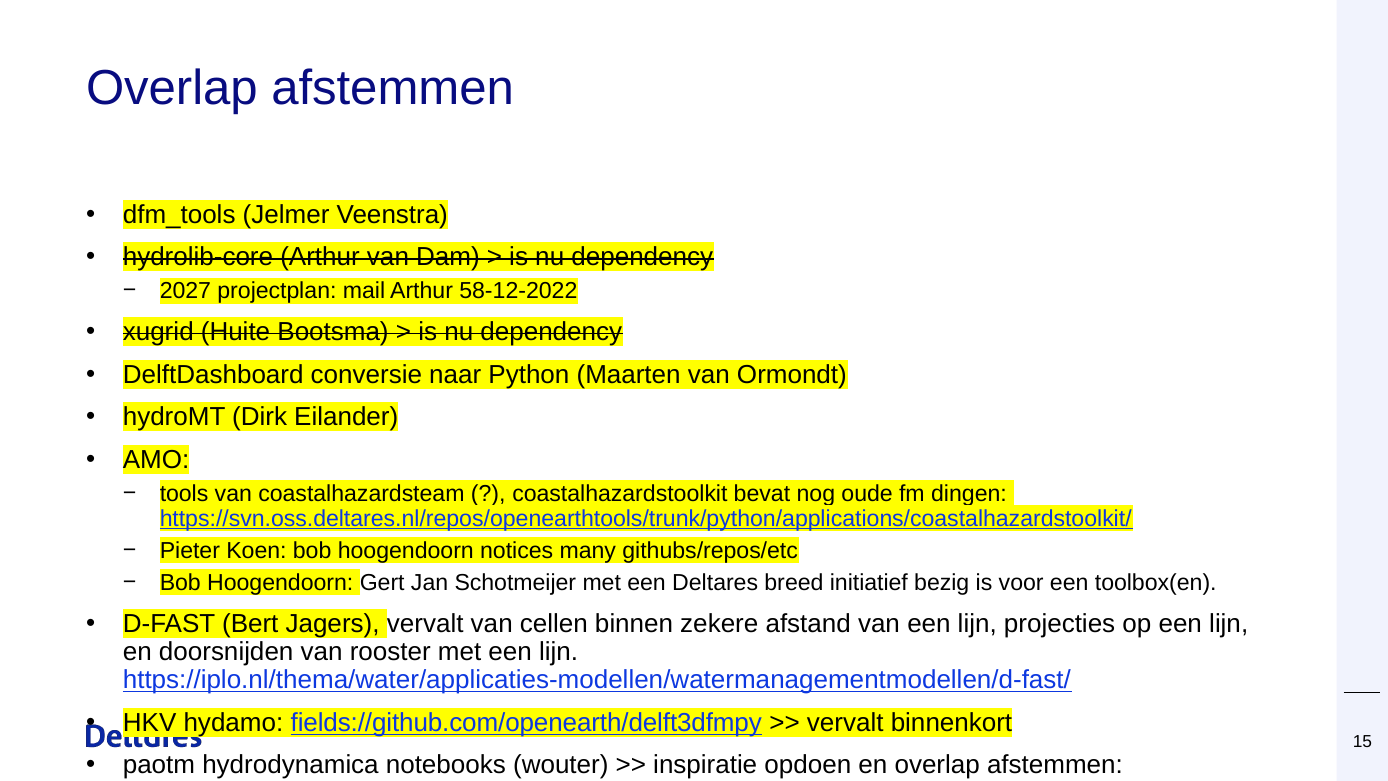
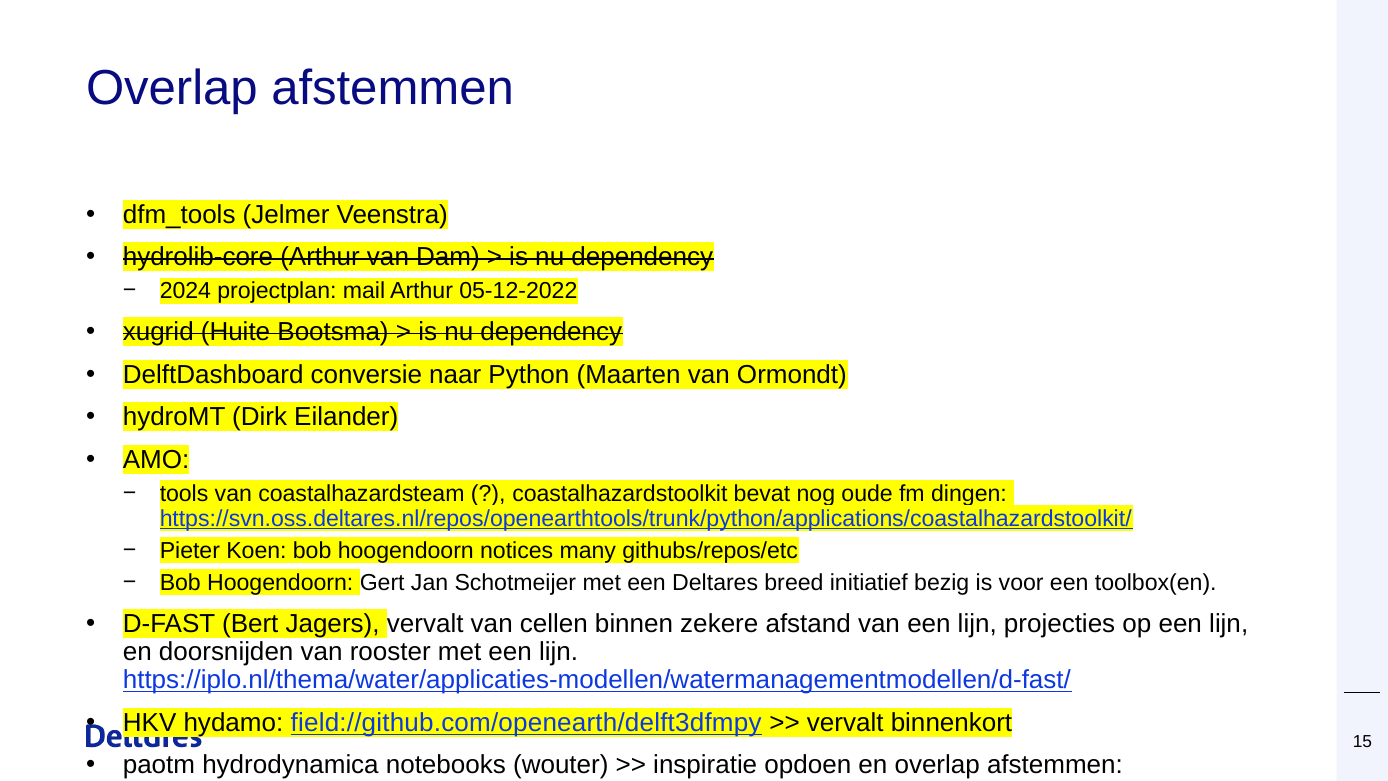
2027: 2027 -> 2024
58-12-2022: 58-12-2022 -> 05-12-2022
fields://github.com/openearth/delft3dfmpy: fields://github.com/openearth/delft3dfmpy -> field://github.com/openearth/delft3dfmpy
